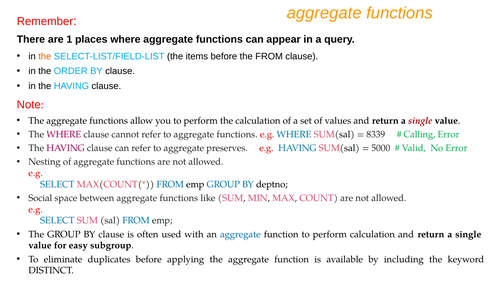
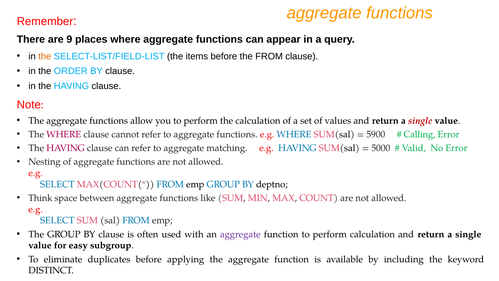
1: 1 -> 9
8339: 8339 -> 5900
preserves: preserves -> matching
Social: Social -> Think
aggregate at (240, 234) colour: blue -> purple
